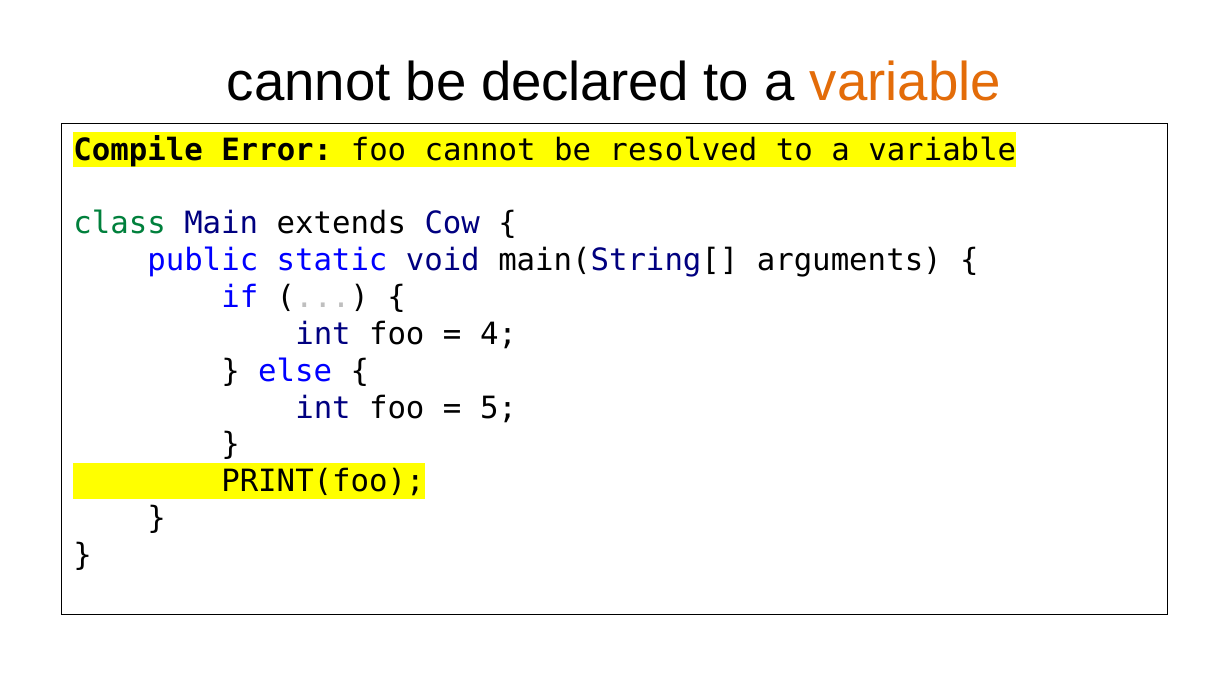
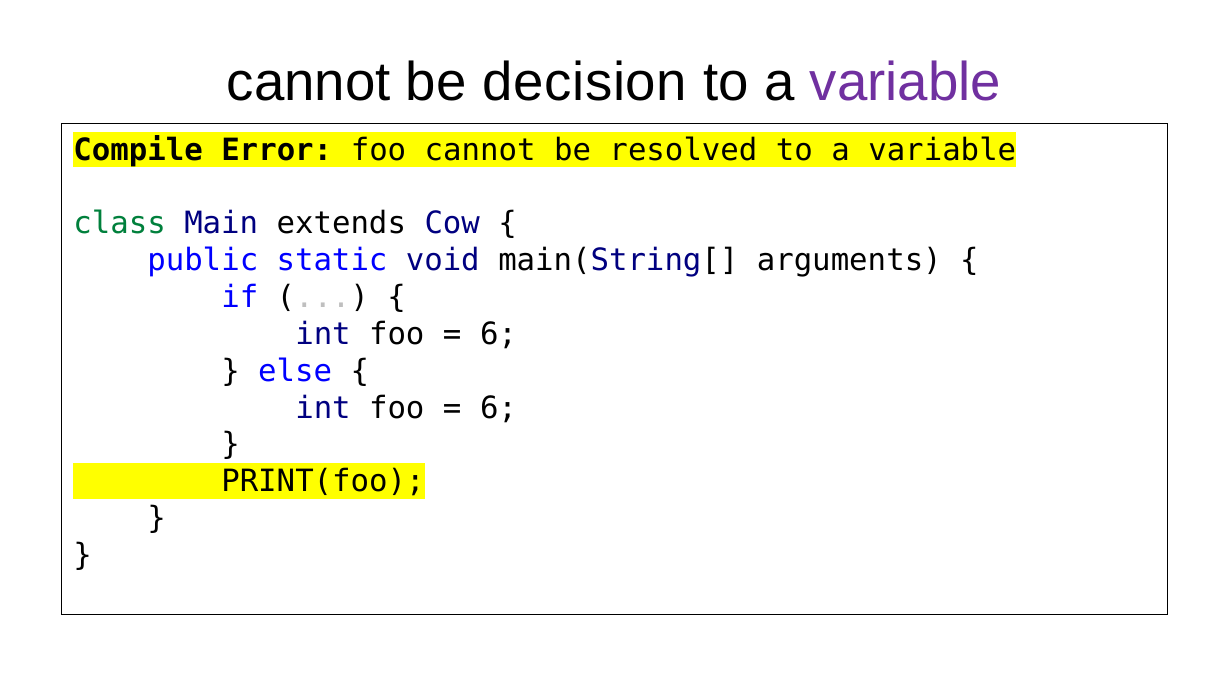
declared: declared -> decision
variable at (905, 83) colour: orange -> purple
4 at (498, 334): 4 -> 6
5 at (498, 408): 5 -> 6
